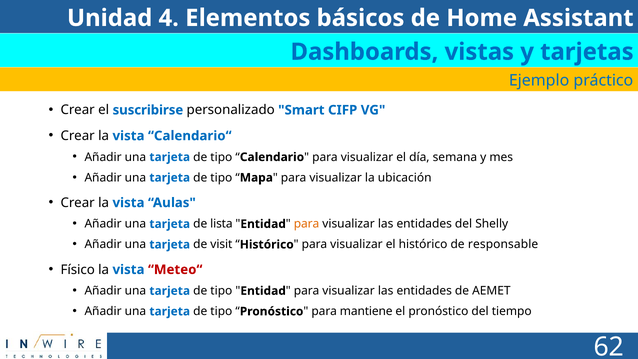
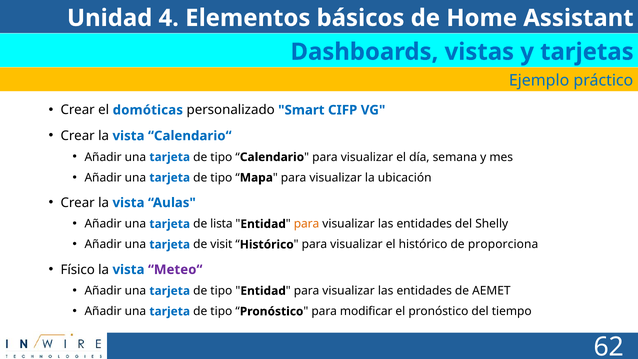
suscribirse: suscribirse -> domóticas
responsable: responsable -> proporciona
Meteo“ colour: red -> purple
mantiene: mantiene -> modificar
